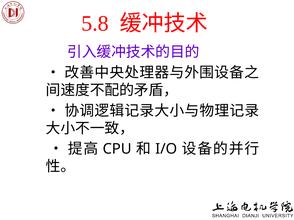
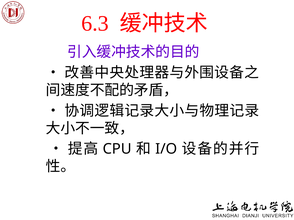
5.8: 5.8 -> 6.3
